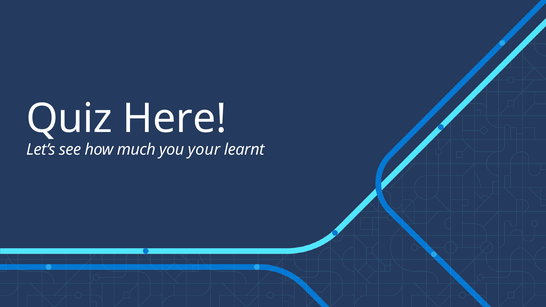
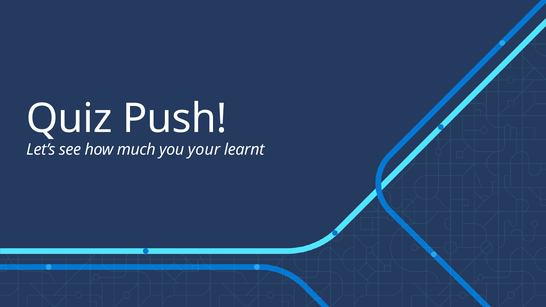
Here: Here -> Push
